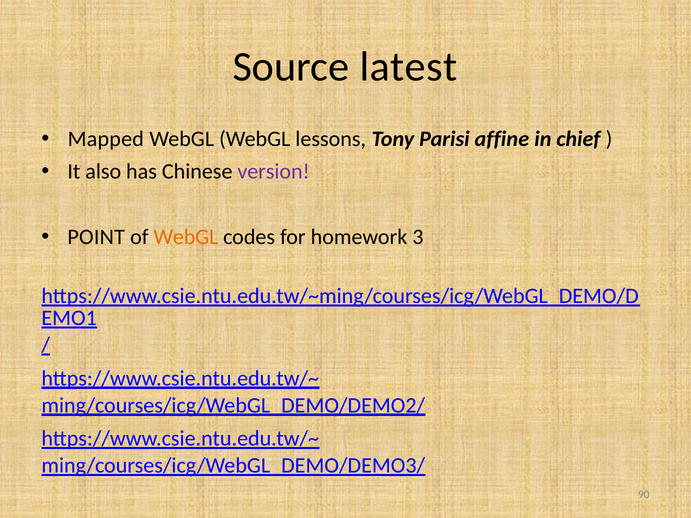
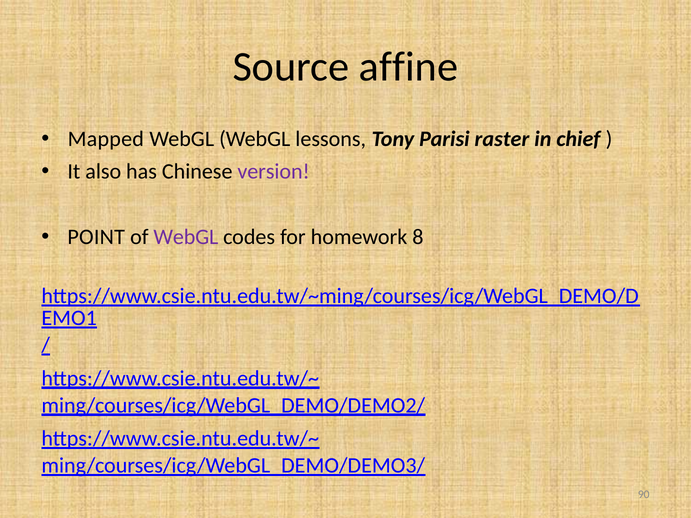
latest: latest -> affine
affine: affine -> raster
WebGL at (186, 237) colour: orange -> purple
3: 3 -> 8
